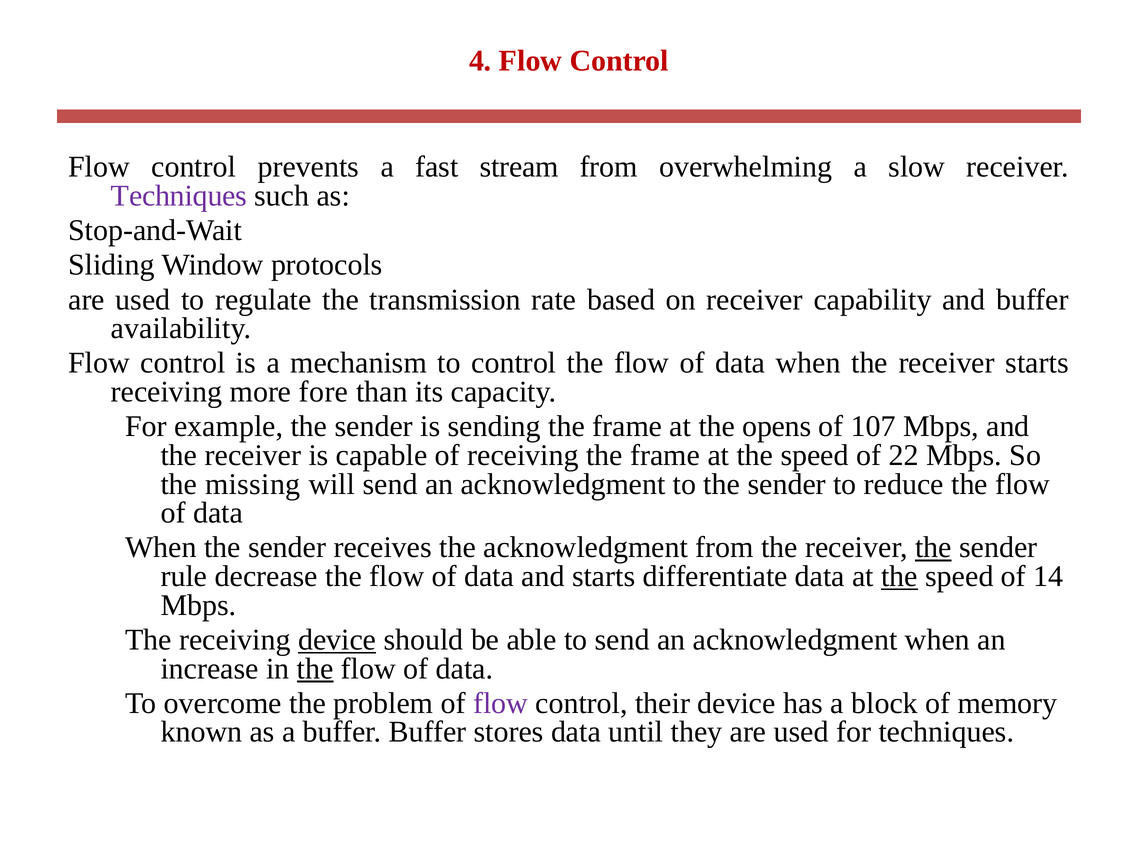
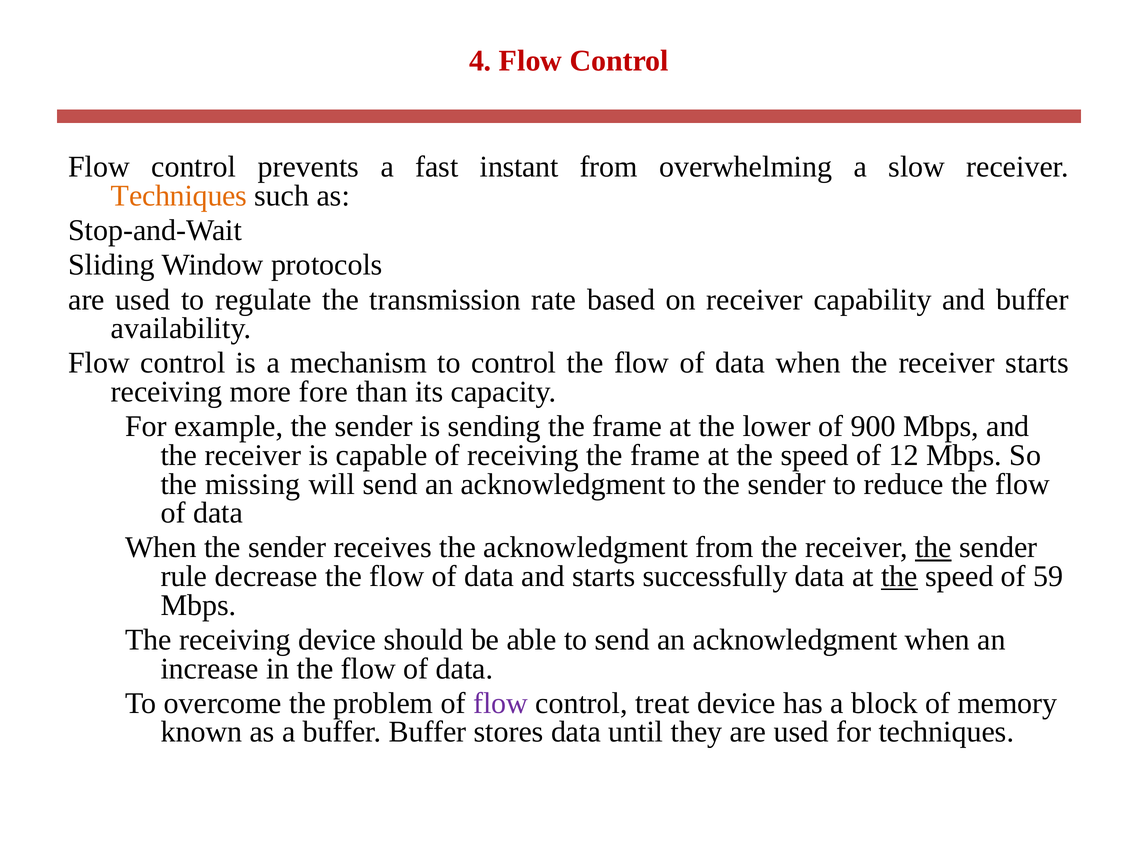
stream: stream -> instant
Techniques at (179, 196) colour: purple -> orange
opens: opens -> lower
107: 107 -> 900
22: 22 -> 12
differentiate: differentiate -> successfully
14: 14 -> 59
device at (337, 639) underline: present -> none
the at (315, 668) underline: present -> none
their: their -> treat
